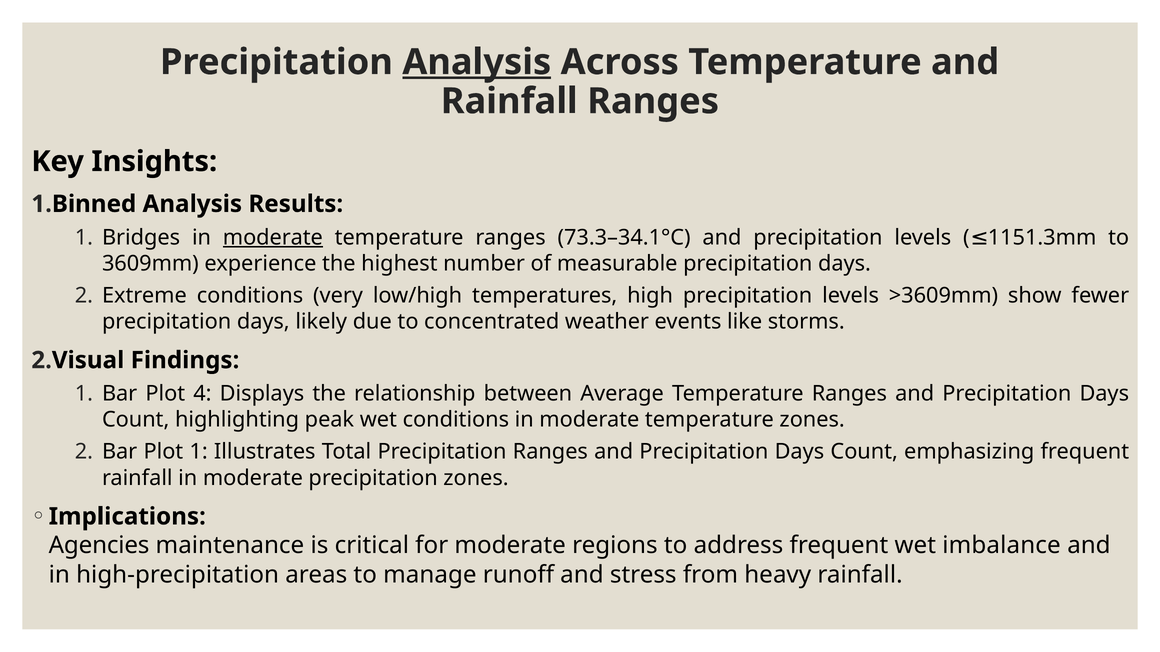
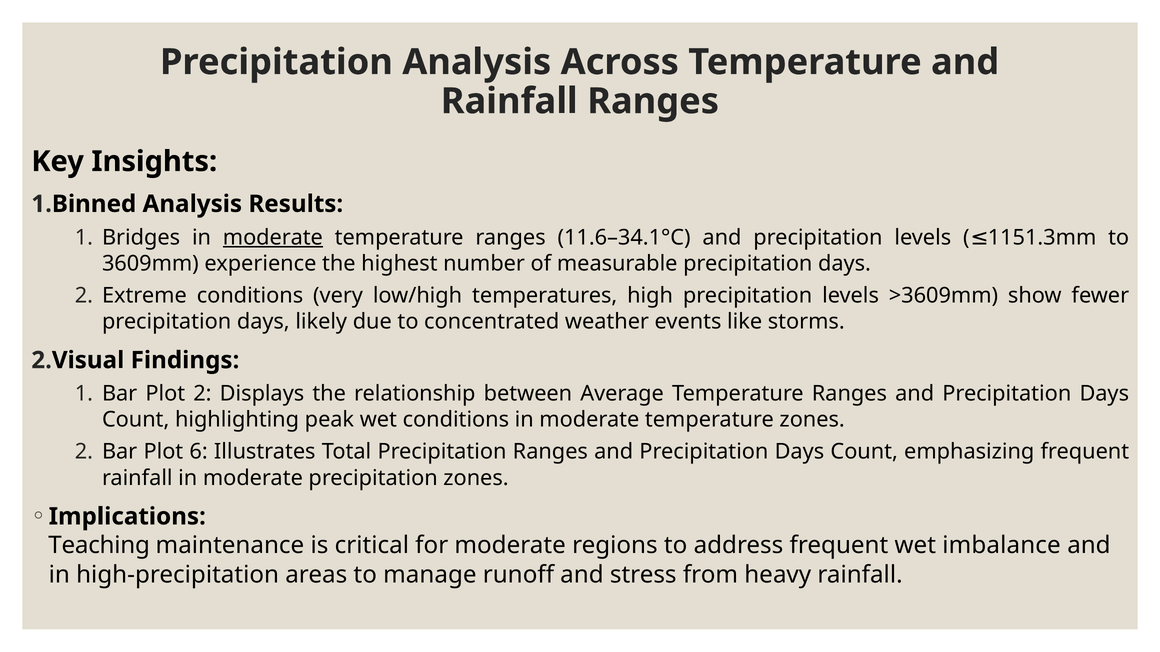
Analysis at (477, 62) underline: present -> none
73.3–34.1°C: 73.3–34.1°C -> 11.6–34.1°C
Plot 4: 4 -> 2
Plot 1: 1 -> 6
Agencies: Agencies -> Teaching
